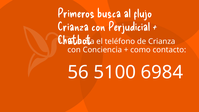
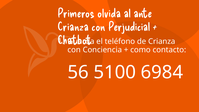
busca: busca -> olvida
flujo: flujo -> ante
